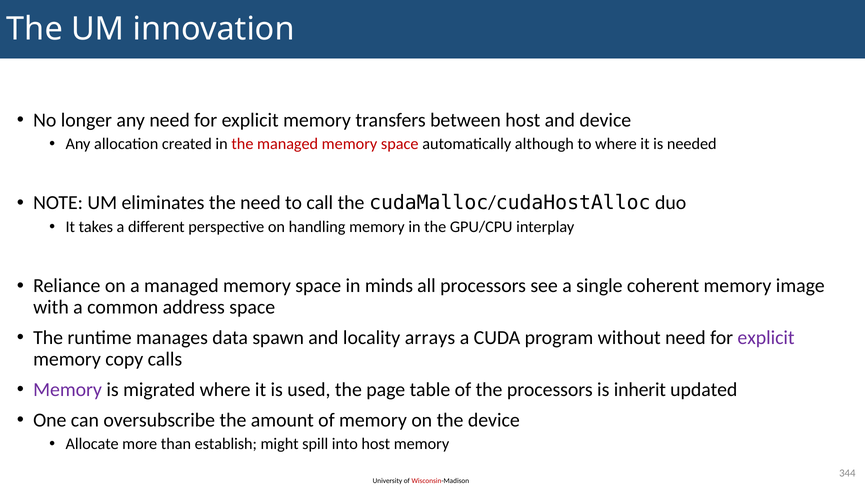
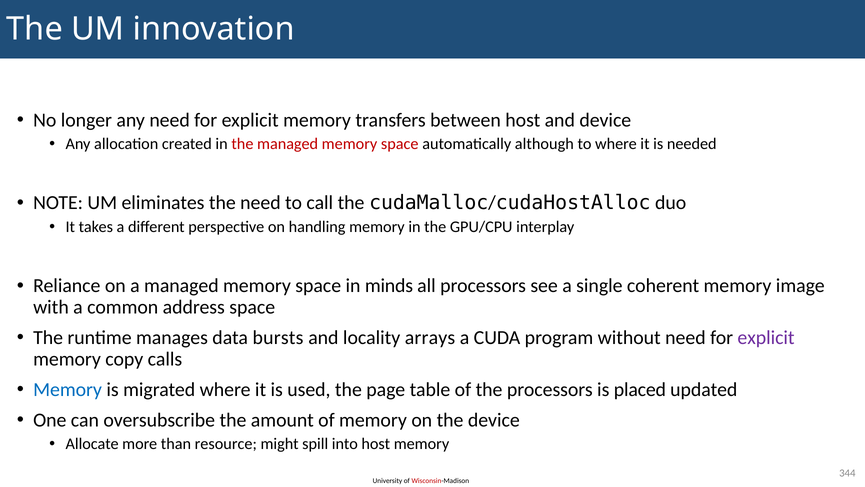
spawn: spawn -> bursts
Memory at (68, 389) colour: purple -> blue
inherit: inherit -> placed
establish: establish -> resource
